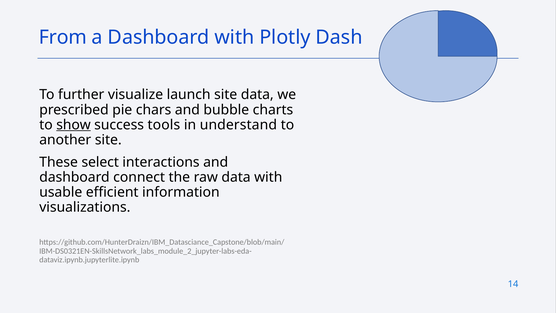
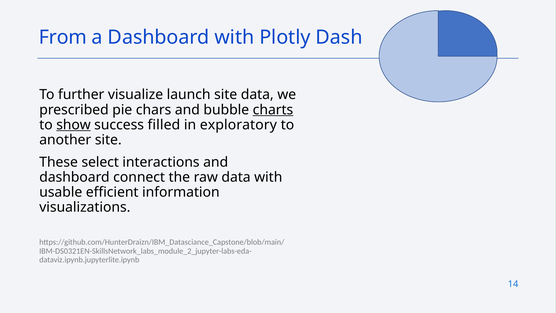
charts underline: none -> present
tools: tools -> filled
understand: understand -> exploratory
